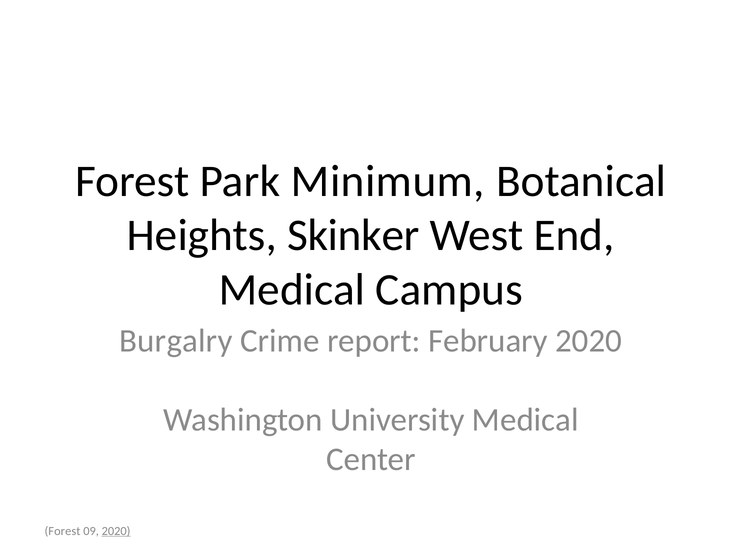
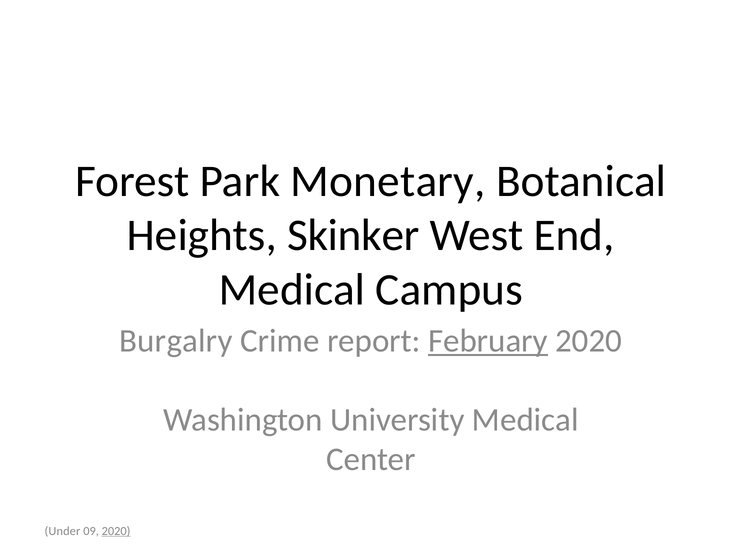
Minimum: Minimum -> Monetary
February underline: none -> present
Forest at (62, 531): Forest -> Under
